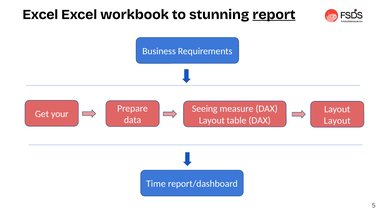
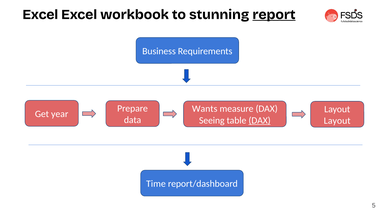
Seeing: Seeing -> Wants
your: your -> year
Layout at (212, 120): Layout -> Seeing
DAX at (260, 120) underline: none -> present
